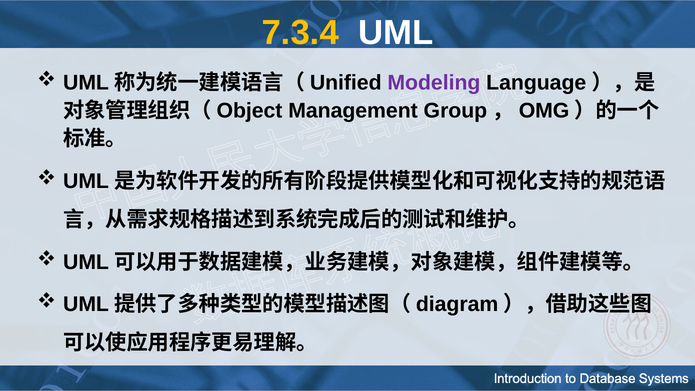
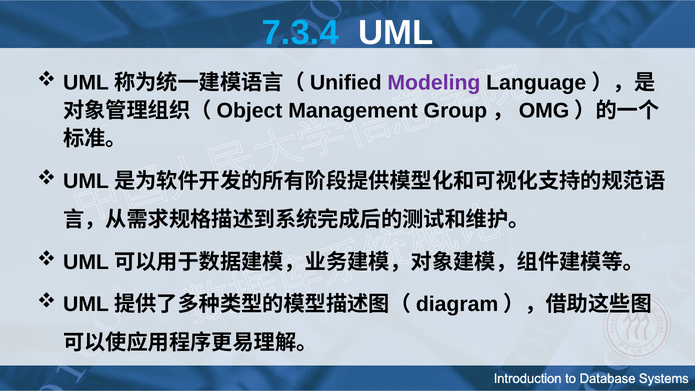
7.3.4 colour: yellow -> light blue
